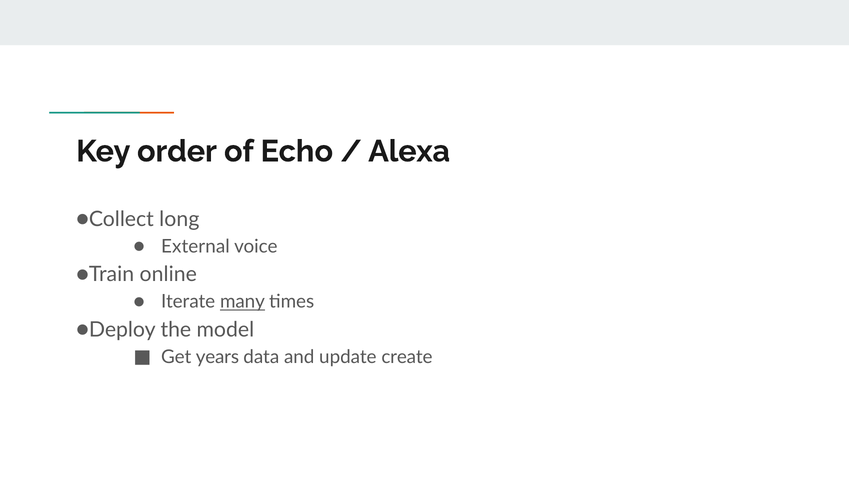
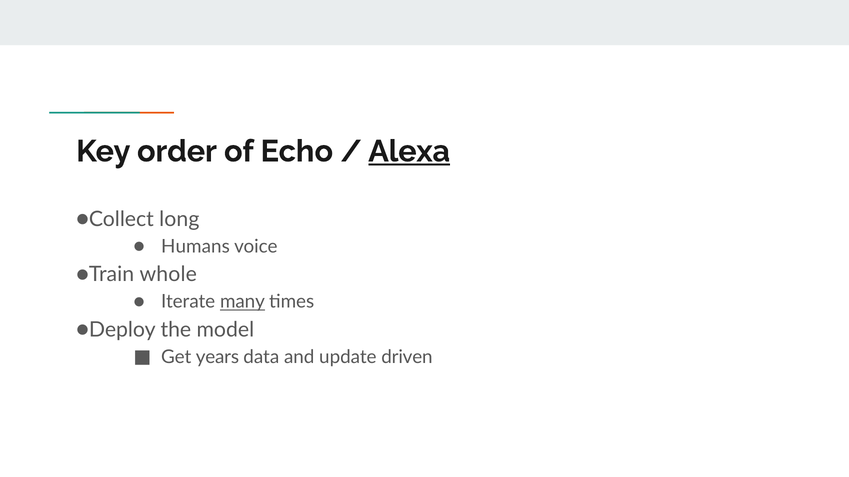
Alexa underline: none -> present
External: External -> Humans
online: online -> whole
create: create -> driven
